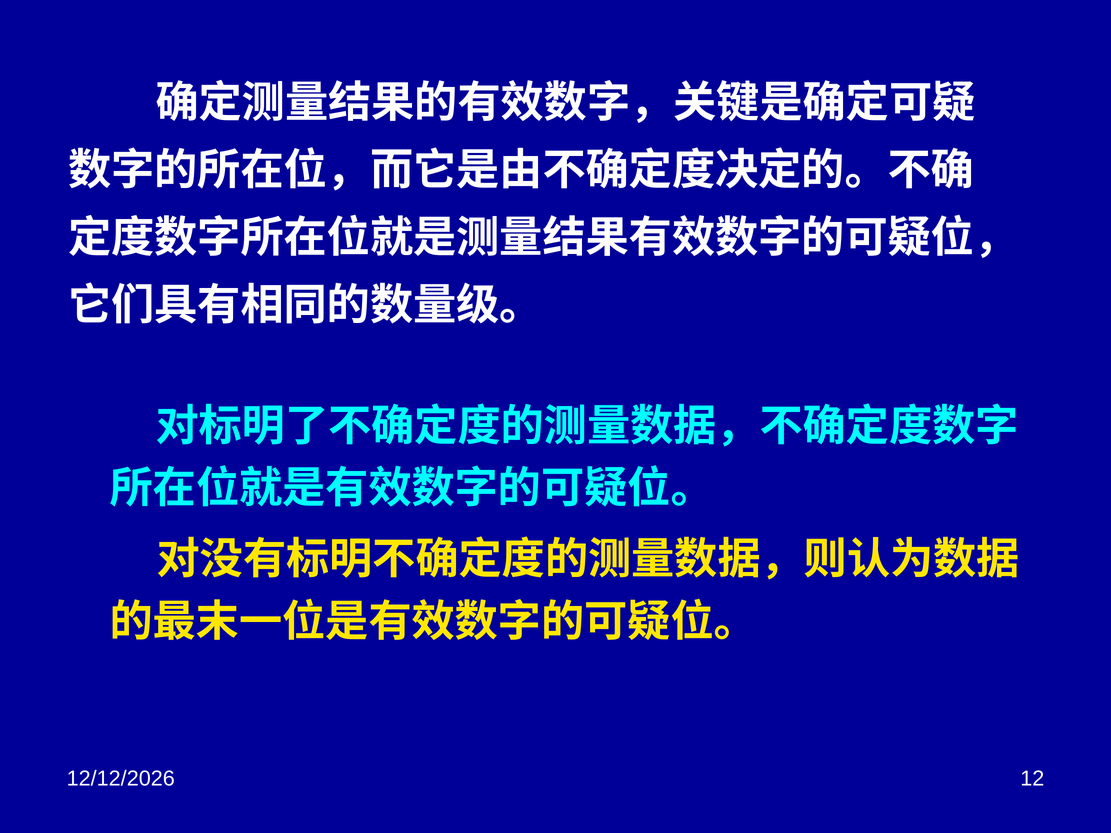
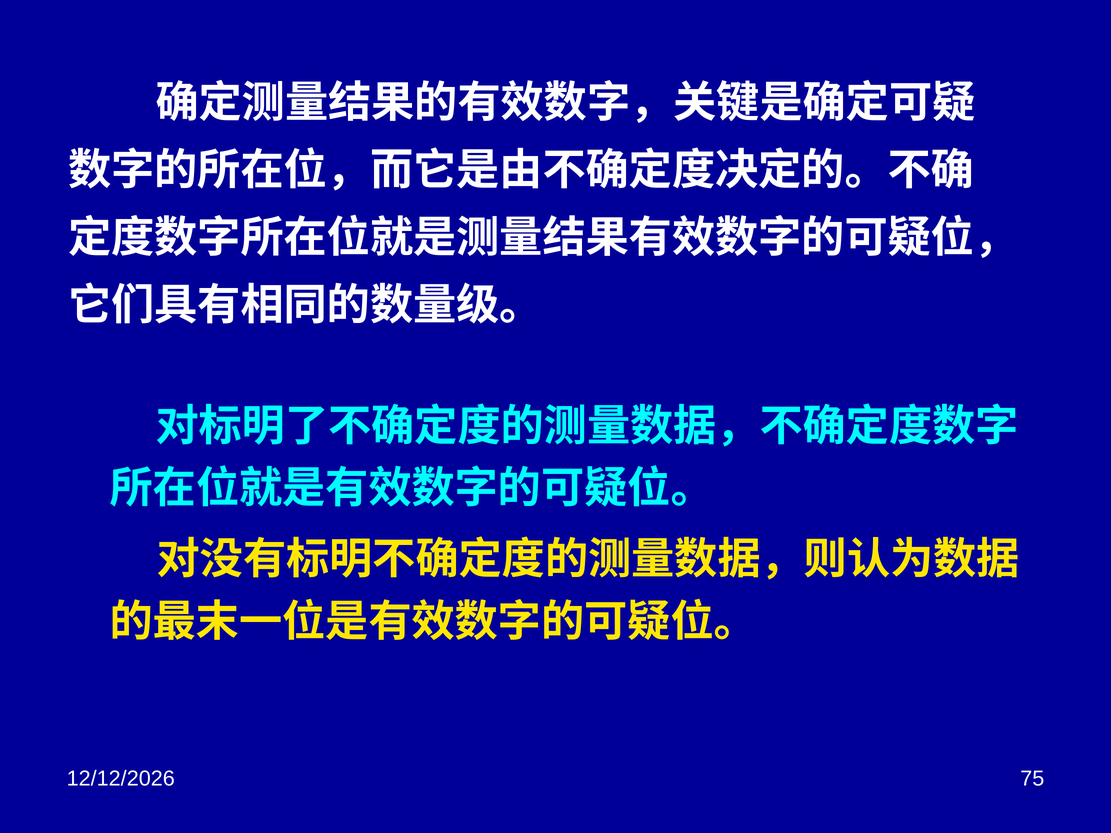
12: 12 -> 75
